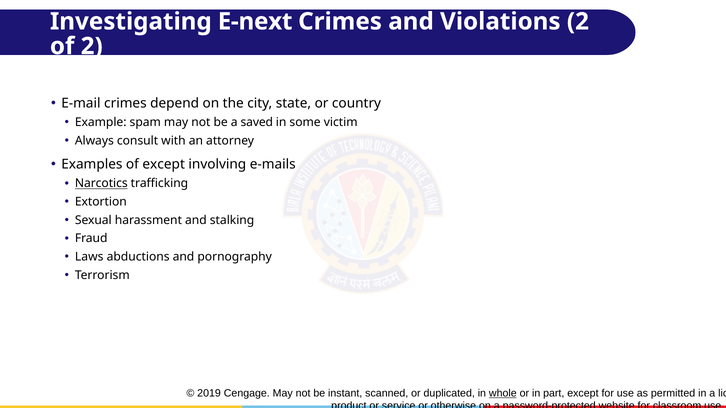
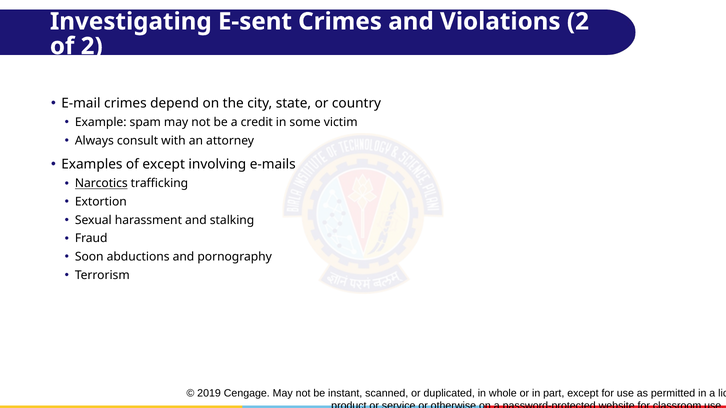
E-next: E-next -> E-sent
saved: saved -> credit
Laws: Laws -> Soon
whole underline: present -> none
